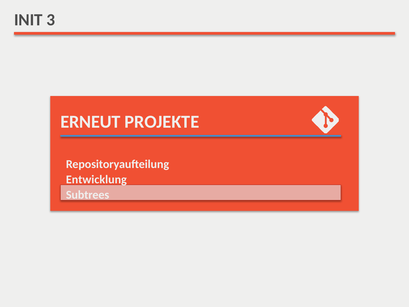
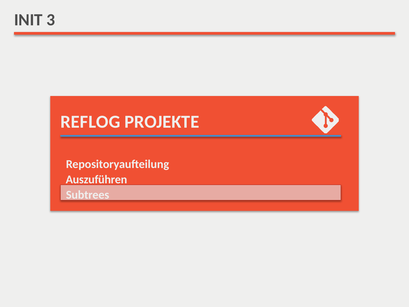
ERNEUT: ERNEUT -> REFLOG
Entwicklung: Entwicklung -> Auszuführen
